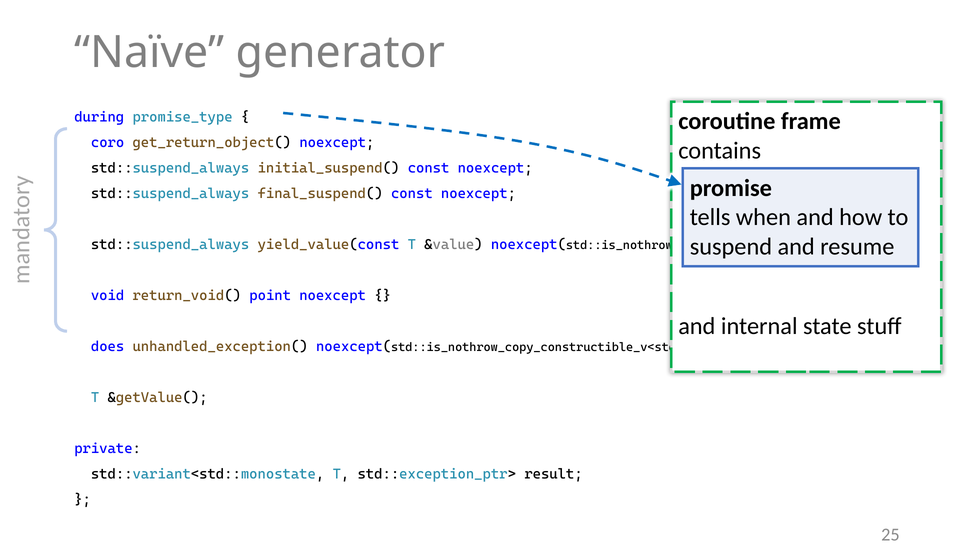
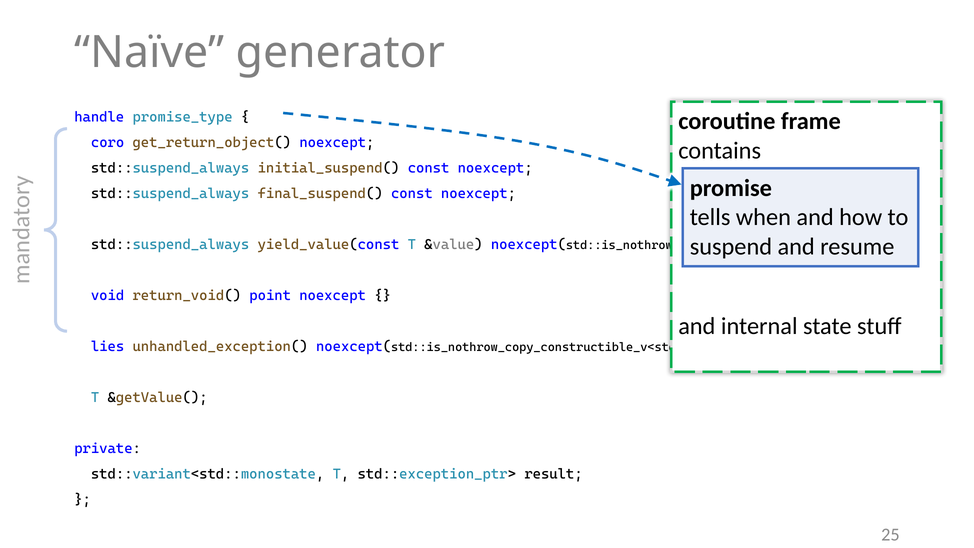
during: during -> handle
does: does -> lies
